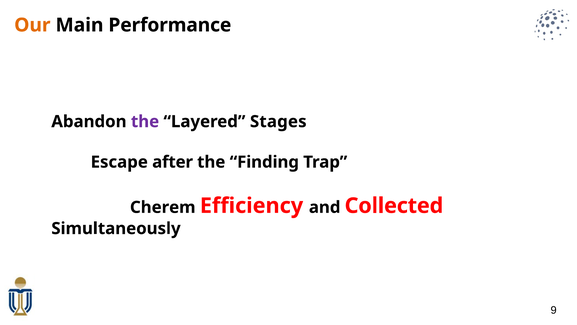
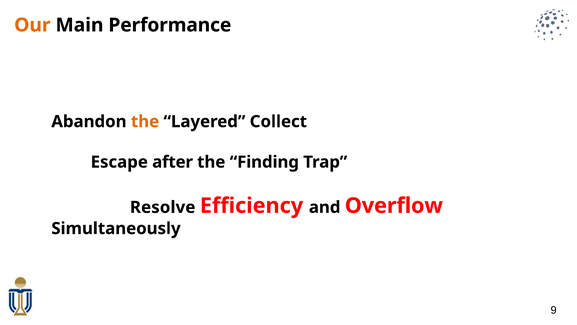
the at (145, 121) colour: purple -> orange
Stages: Stages -> Collect
Cherem: Cherem -> Resolve
Collected: Collected -> Overflow
